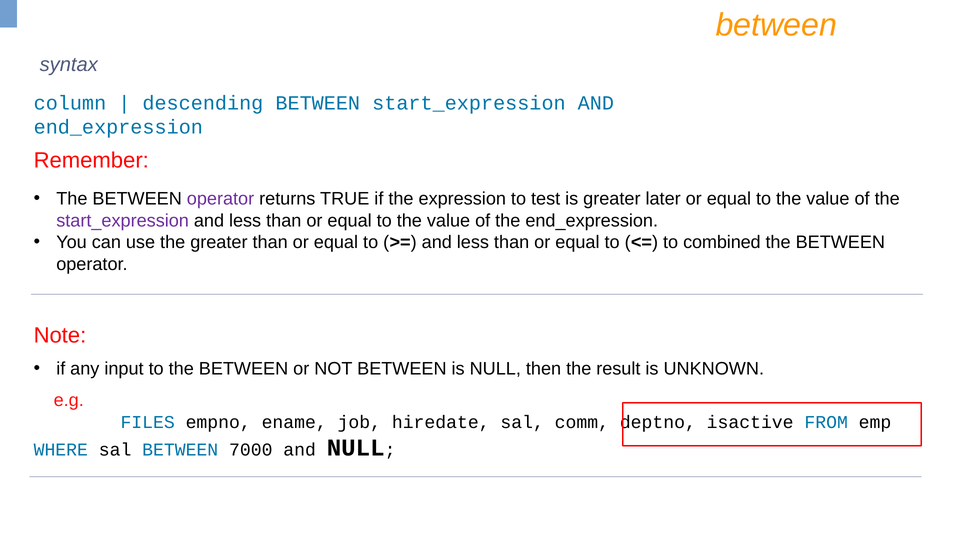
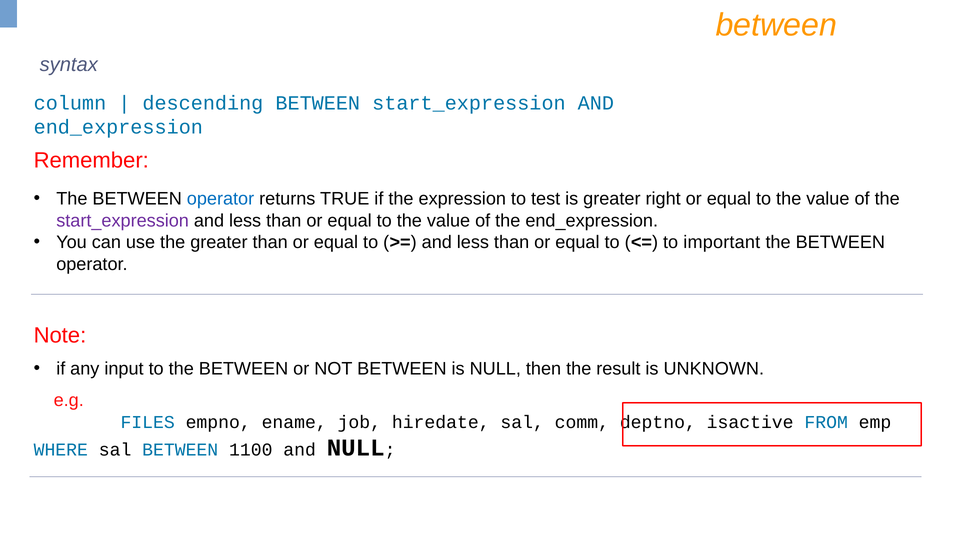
operator at (221, 199) colour: purple -> blue
later: later -> right
combined: combined -> important
7000: 7000 -> 1100
